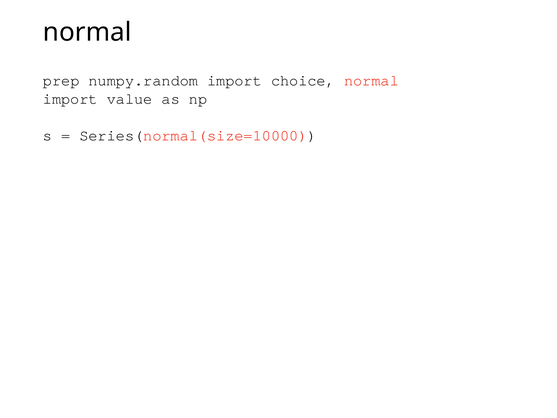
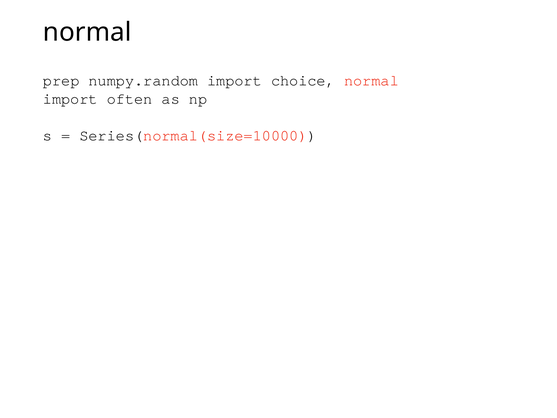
value: value -> often
